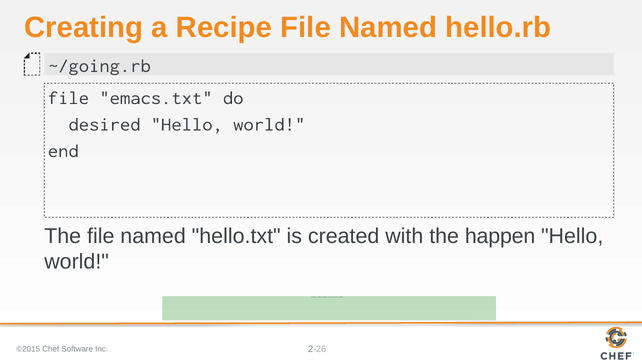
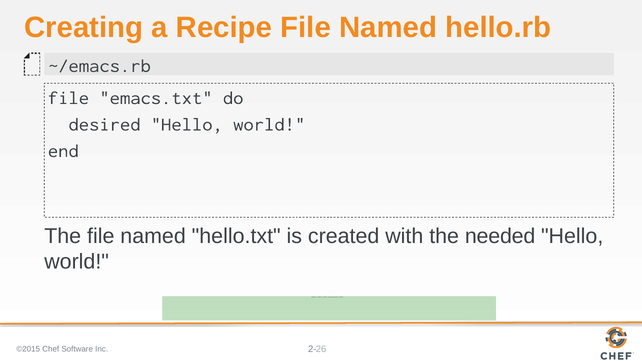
~/going.rb: ~/going.rb -> ~/emacs.rb
happen: happen -> needed
